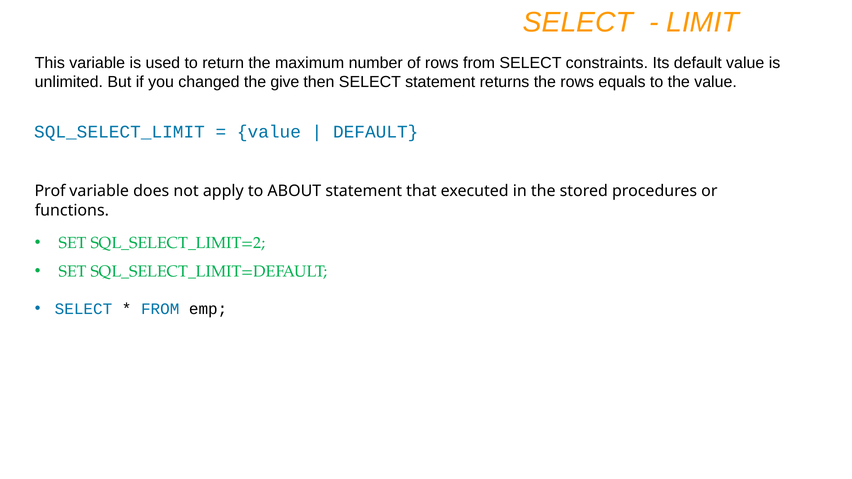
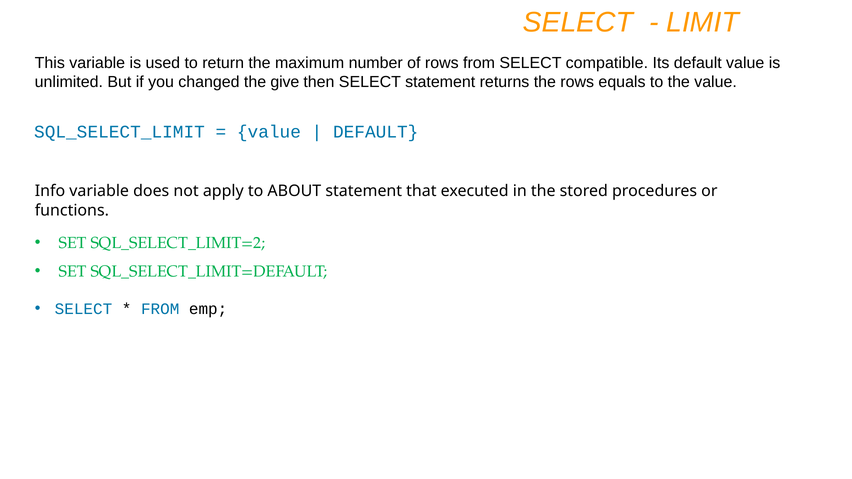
constraints: constraints -> compatible
Prof: Prof -> Info
